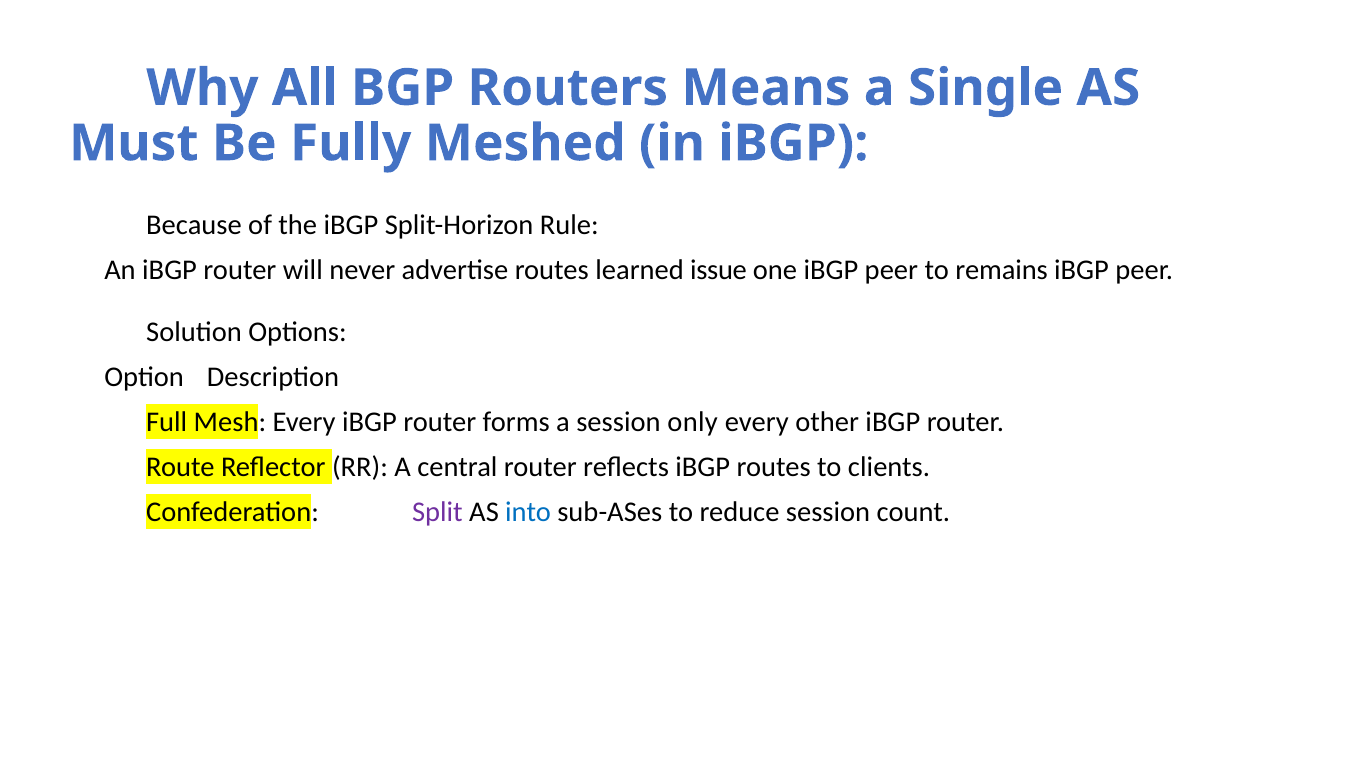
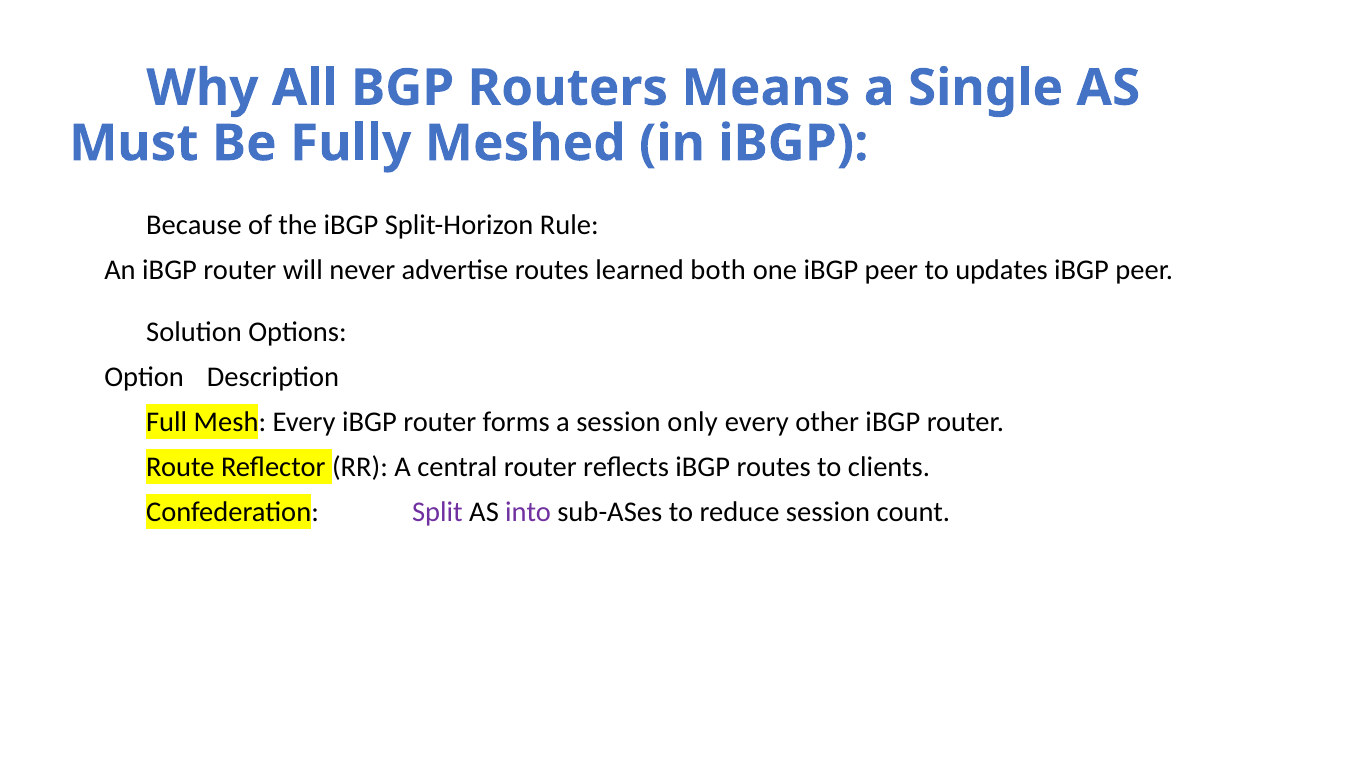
issue: issue -> both
remains: remains -> updates
into colour: blue -> purple
